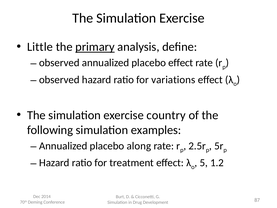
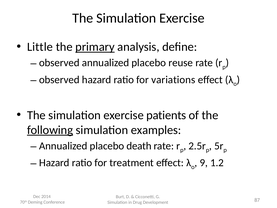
placebo effect: effect -> reuse
country: country -> patients
following underline: none -> present
along: along -> death
5: 5 -> 9
